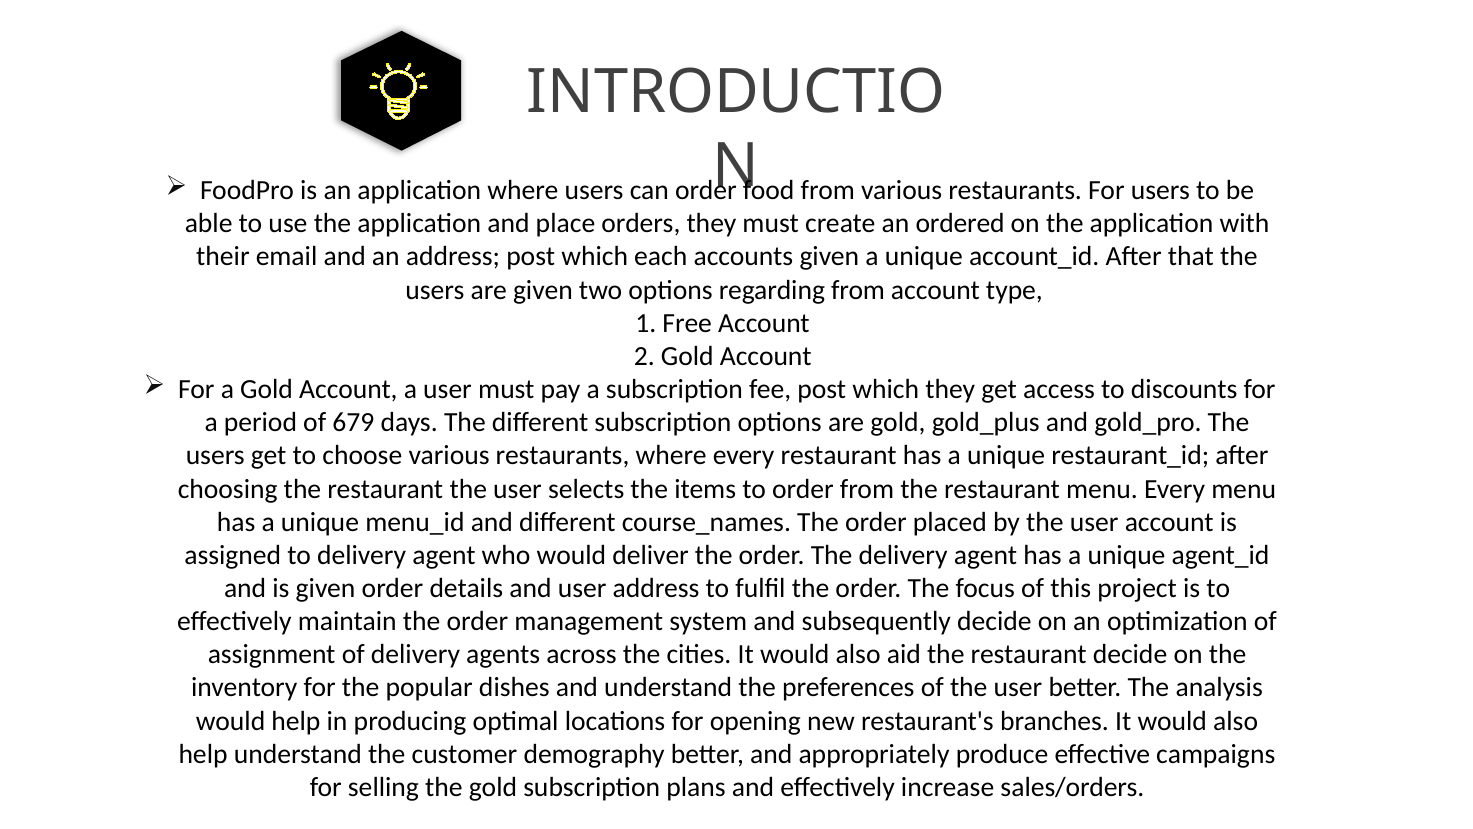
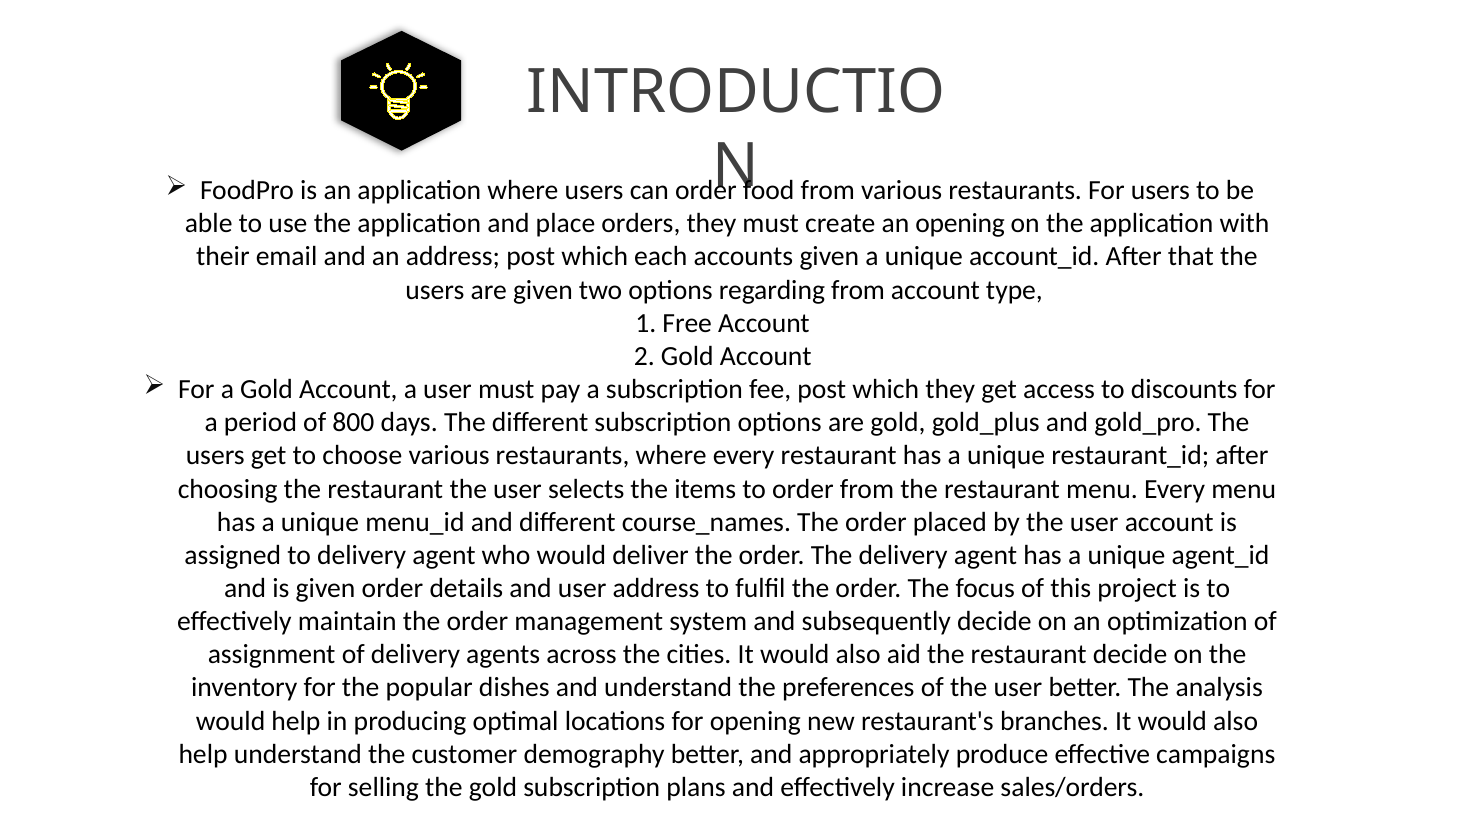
an ordered: ordered -> opening
679: 679 -> 800
